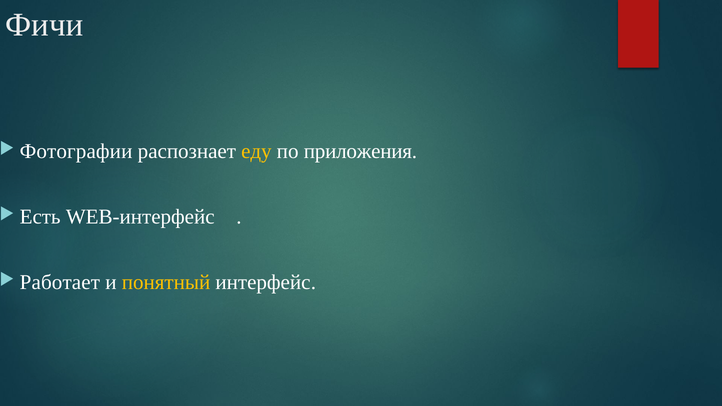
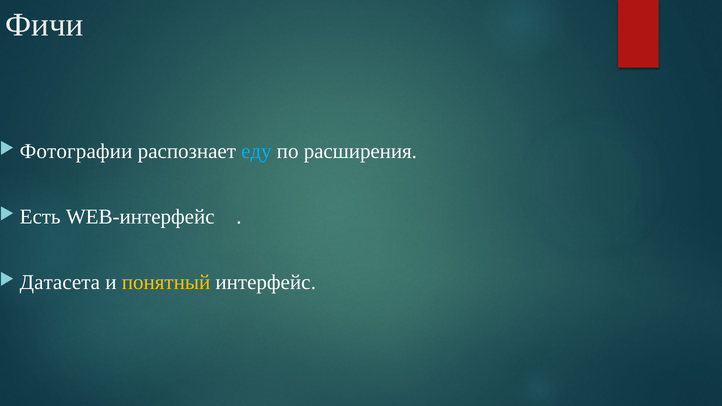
еду colour: yellow -> light blue
приложения: приложения -> расширения
Работает: Работает -> Датасета
